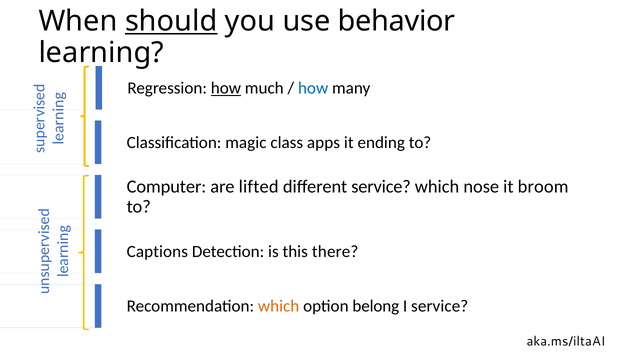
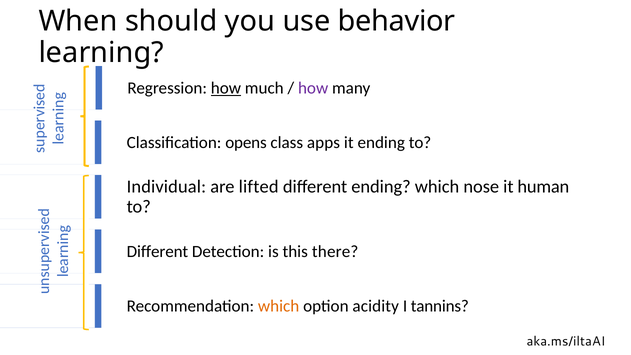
should underline: present -> none
how at (313, 88) colour: blue -> purple
magic: magic -> opens
Computer: Computer -> Individual
different service: service -> ending
broom: broom -> human
Captions at (157, 251): Captions -> Different
belong: belong -> acidity
I service: service -> tannins
